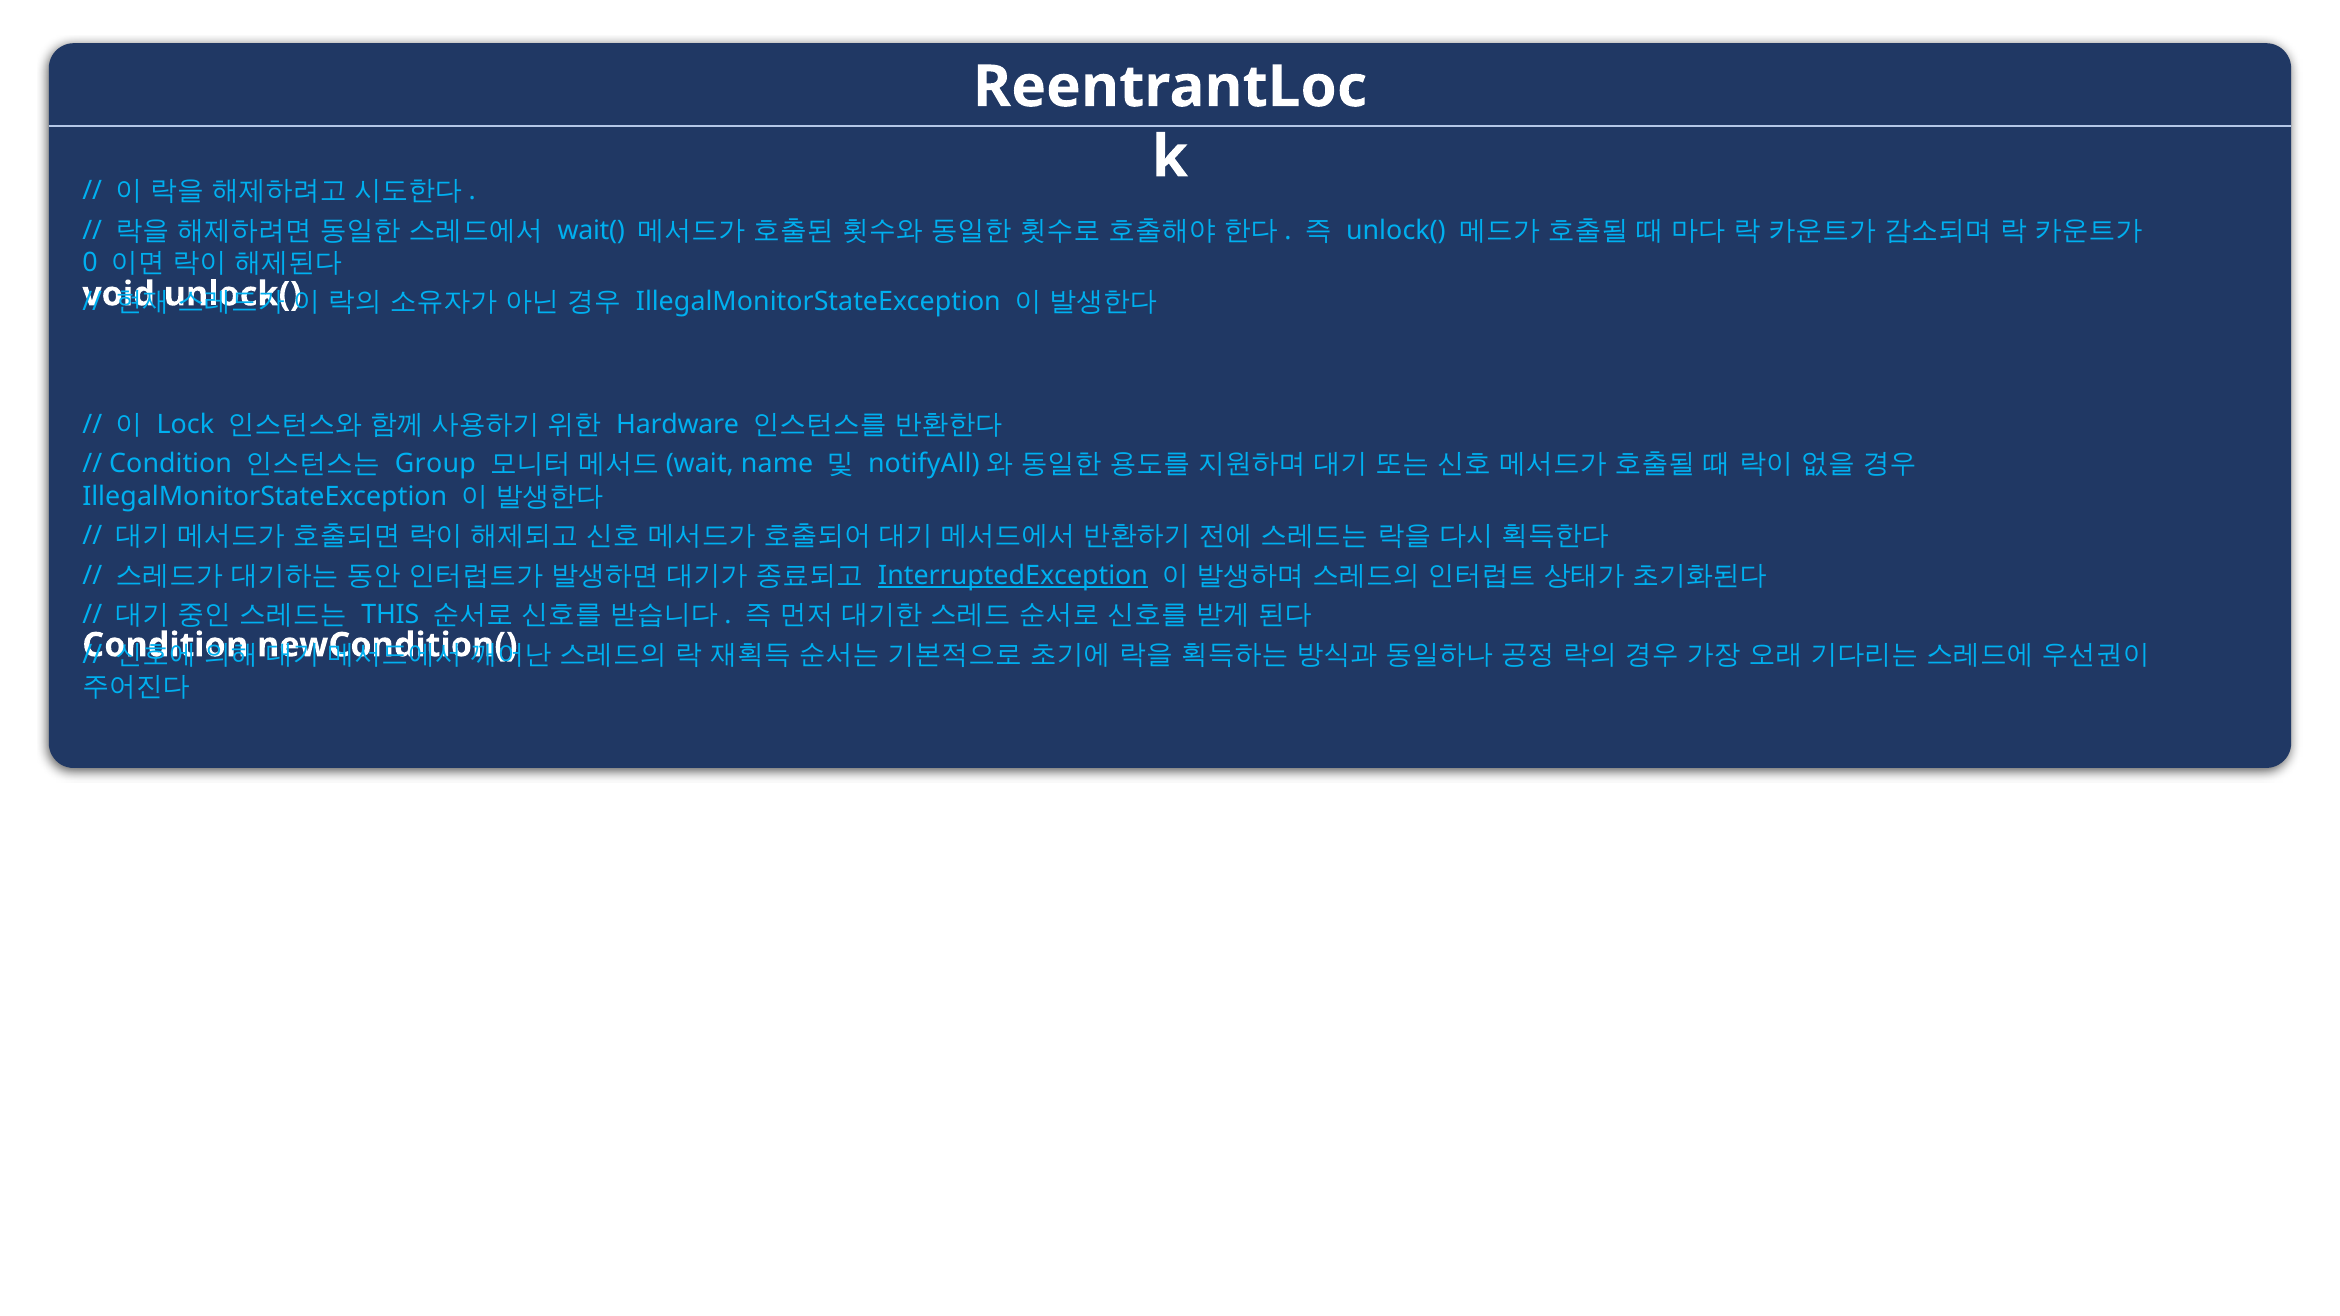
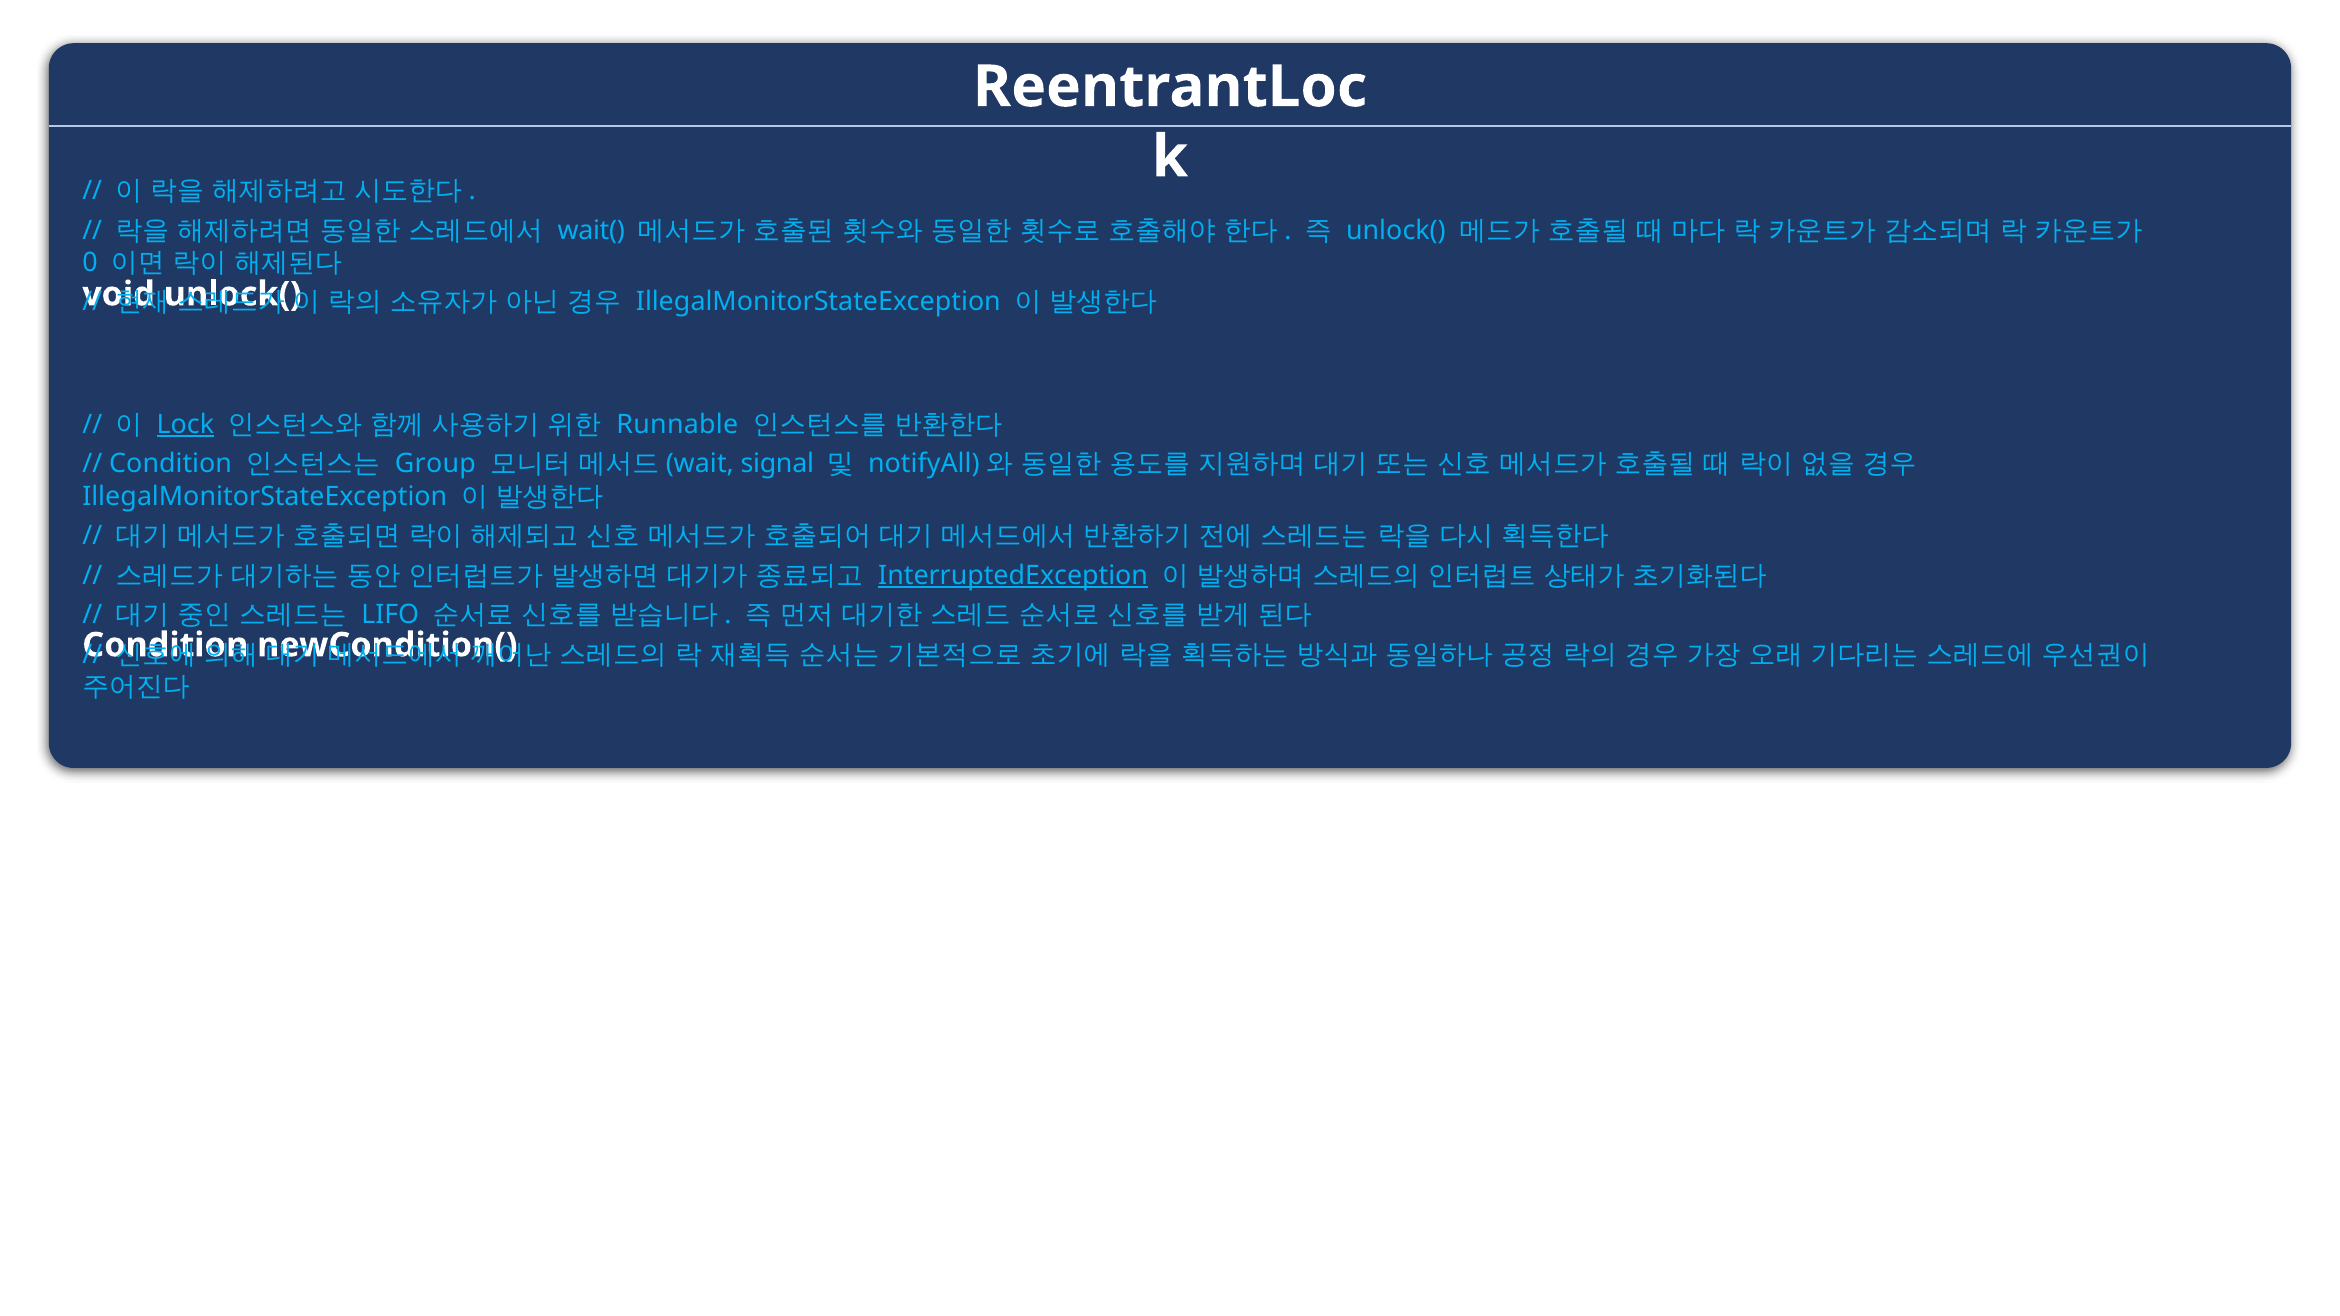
Lock underline: none -> present
Hardware: Hardware -> Runnable
name: name -> signal
THIS: THIS -> LIFO
